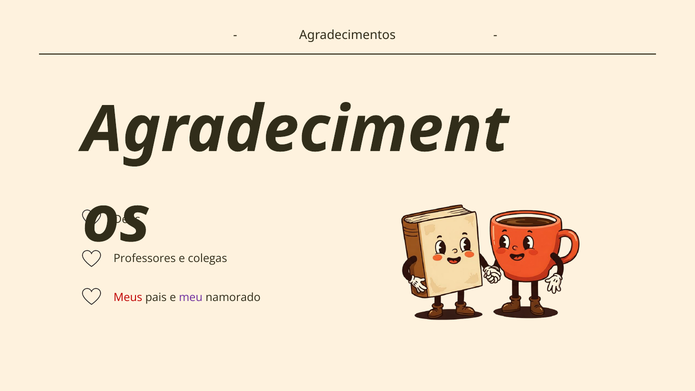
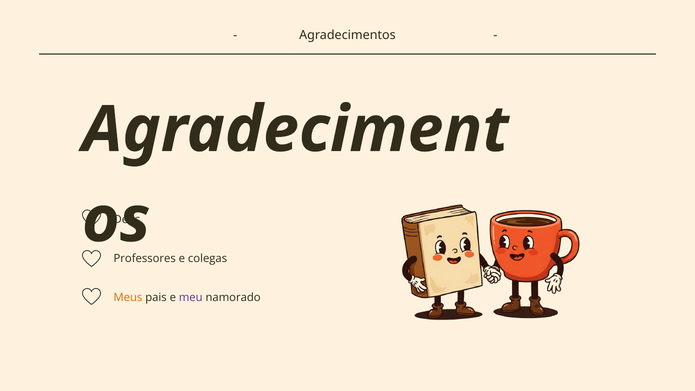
Meus colour: red -> orange
